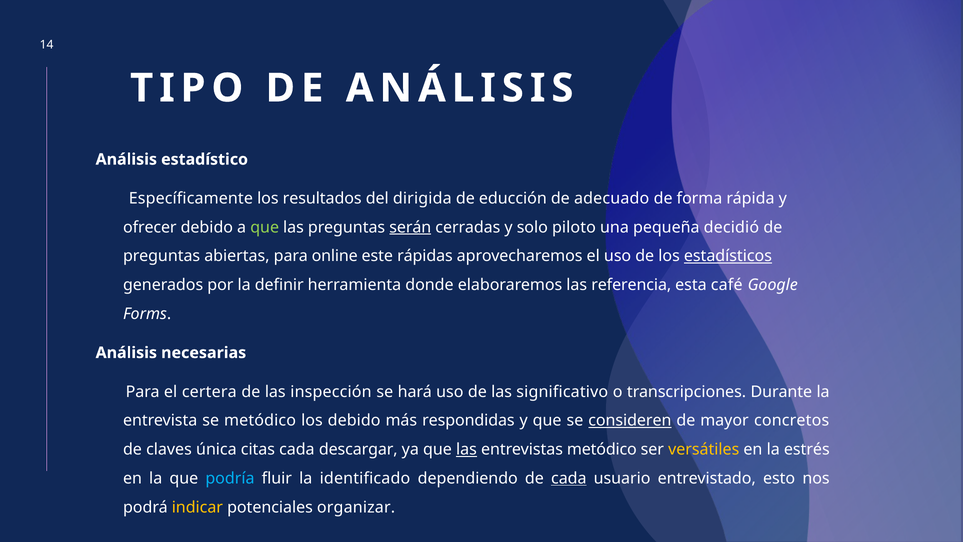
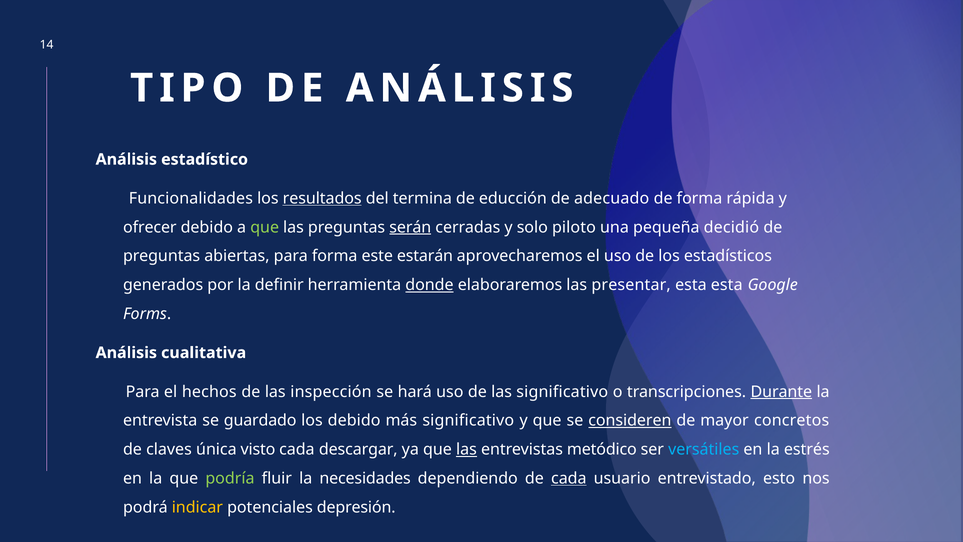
Específicamente: Específicamente -> Funcionalidades
resultados underline: none -> present
dirigida: dirigida -> termina
para online: online -> forma
rápidas: rápidas -> estarán
estadísticos underline: present -> none
donde underline: none -> present
referencia: referencia -> presentar
esta café: café -> esta
necesarias: necesarias -> cualitativa
certera: certera -> hechos
Durante underline: none -> present
se metódico: metódico -> guardado
más respondidas: respondidas -> significativo
citas: citas -> visto
versátiles colour: yellow -> light blue
podría colour: light blue -> light green
identificado: identificado -> necesidades
organizar: organizar -> depresión
